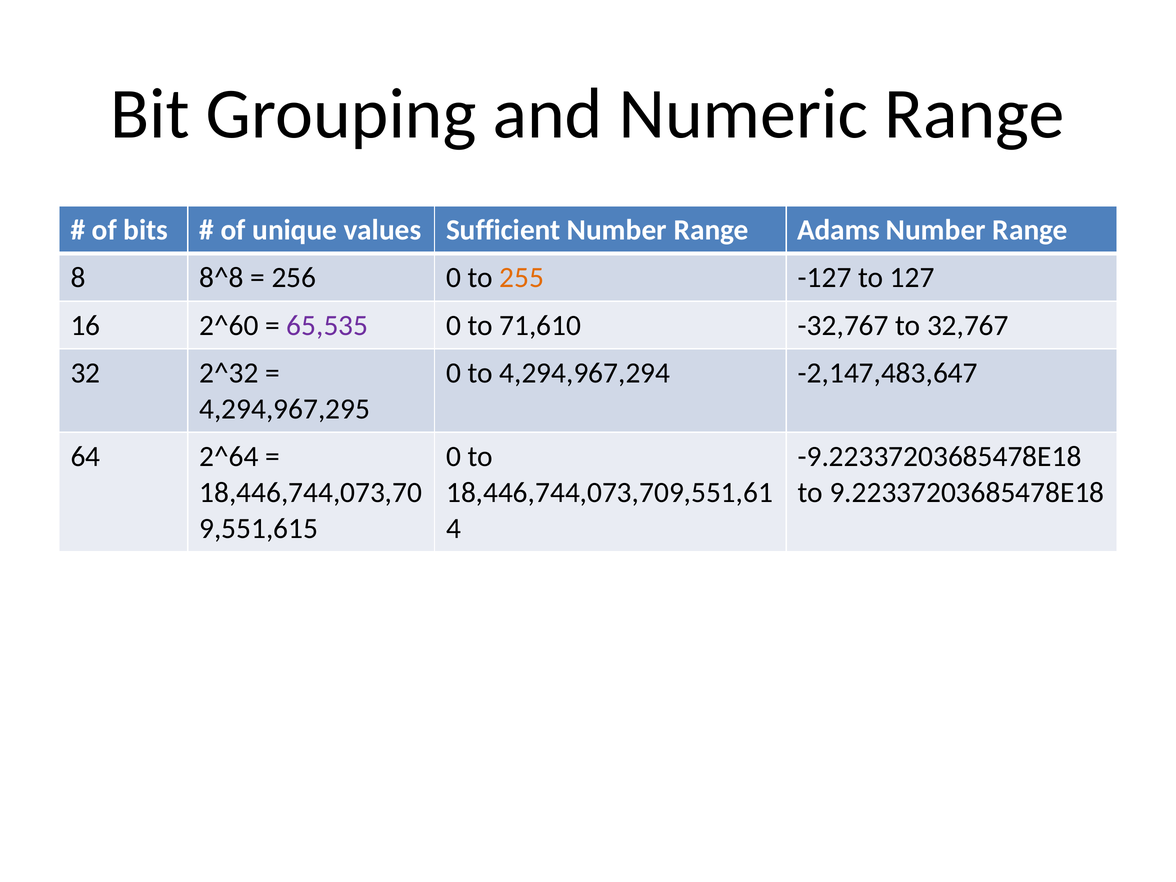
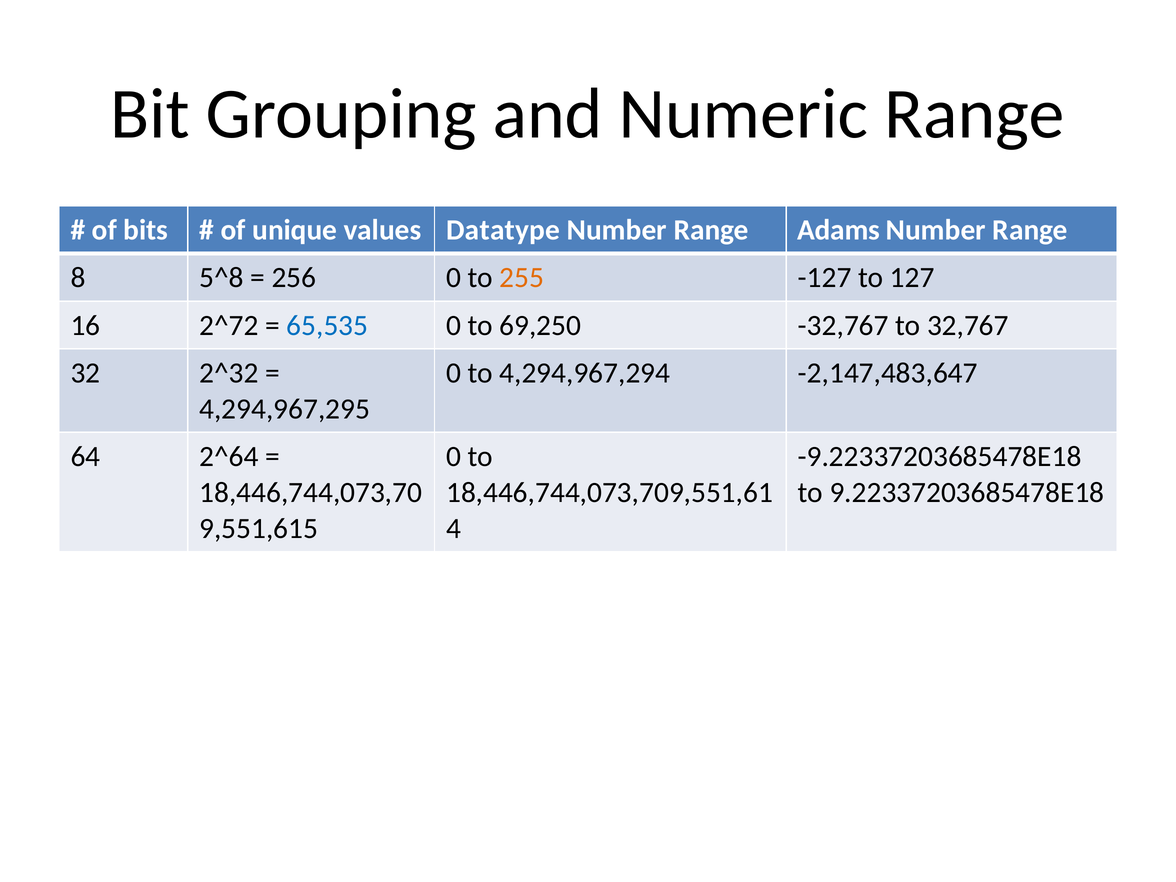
Sufficient: Sufficient -> Datatype
8^8: 8^8 -> 5^8
2^60: 2^60 -> 2^72
65,535 colour: purple -> blue
71,610: 71,610 -> 69,250
